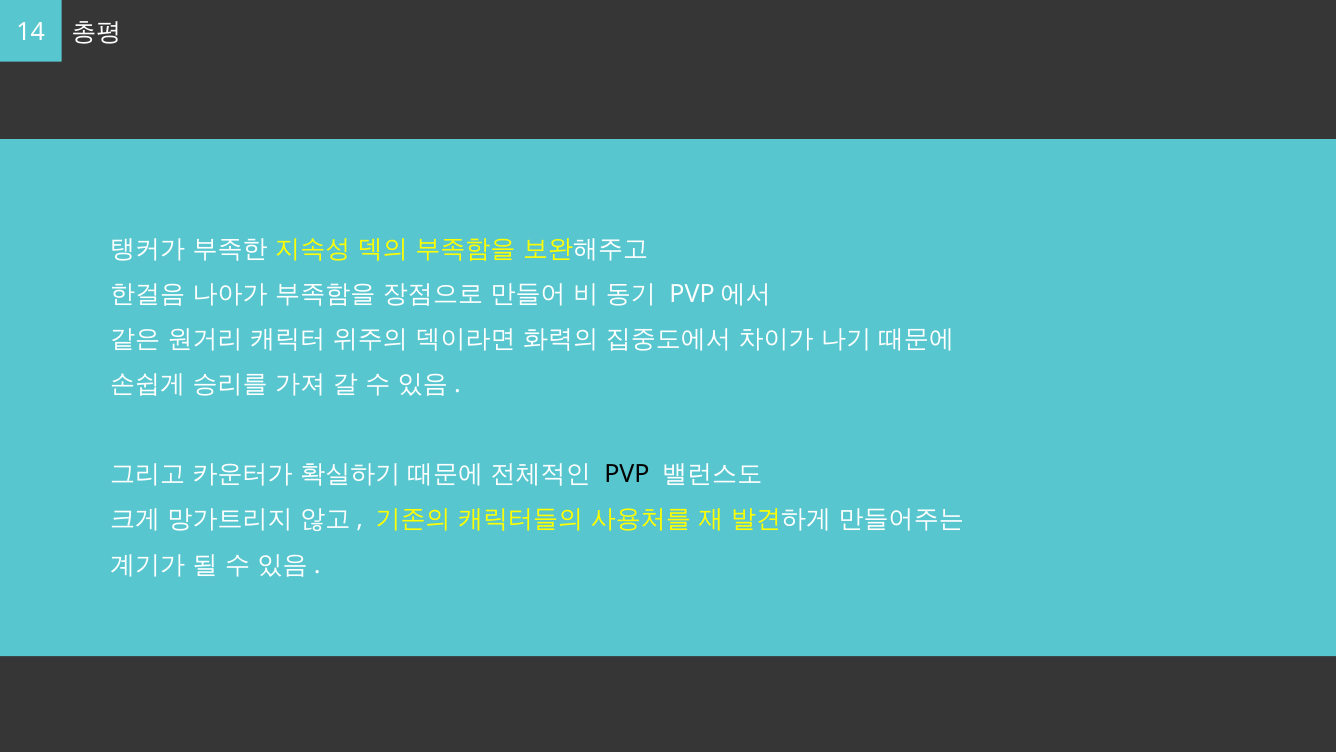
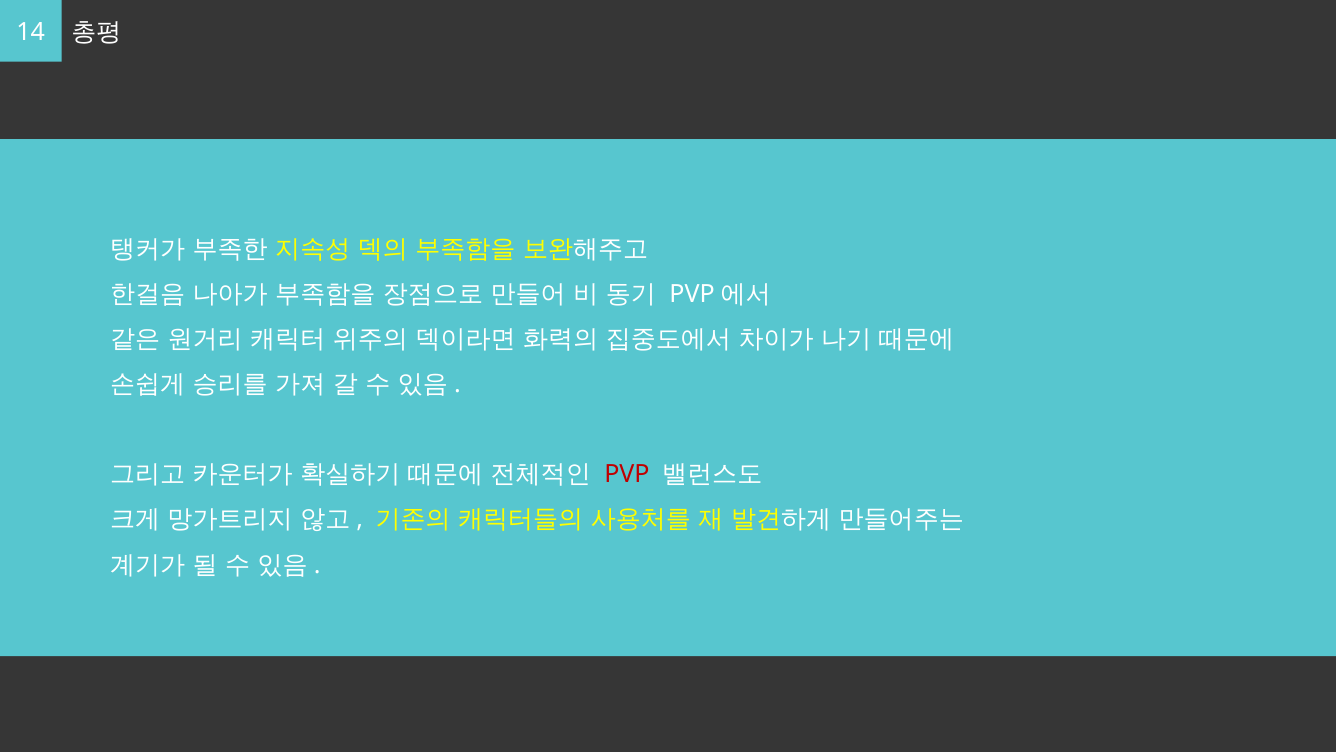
PVP colour: black -> red
